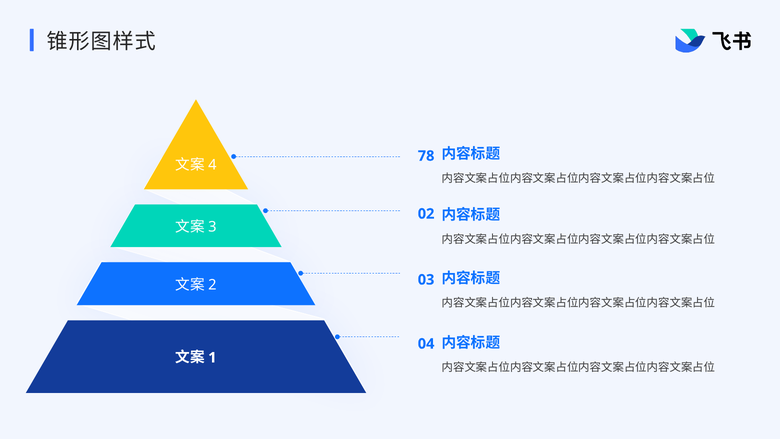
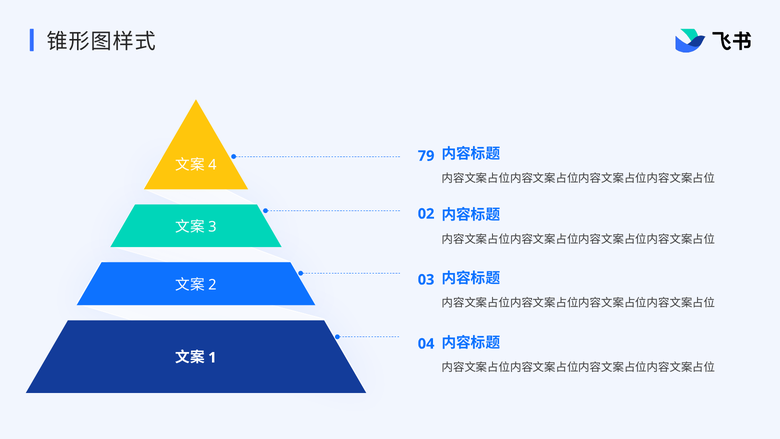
78: 78 -> 79
